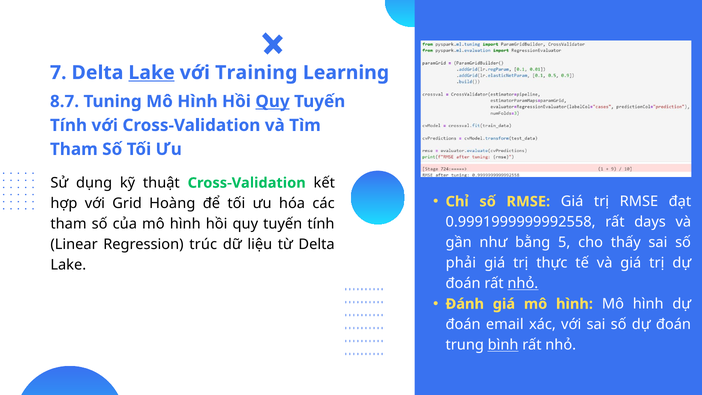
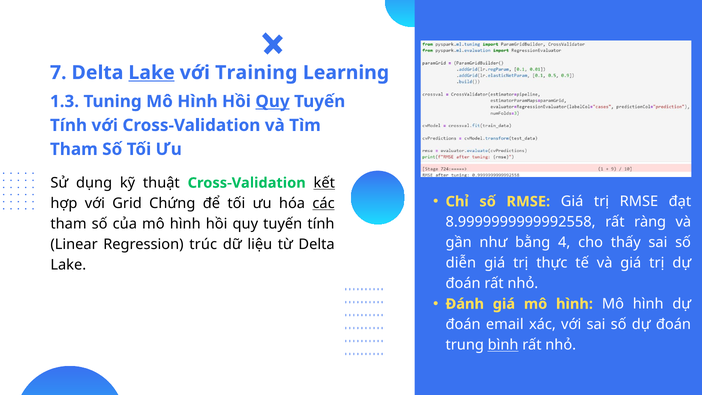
8.7: 8.7 -> 1.3
kết underline: none -> present
Hoàng: Hoàng -> Chứng
các underline: none -> present
0.9991999999992558: 0.9991999999992558 -> 8.9999999999992558
days: days -> ràng
5: 5 -> 4
phải: phải -> diễn
nhỏ at (523, 283) underline: present -> none
